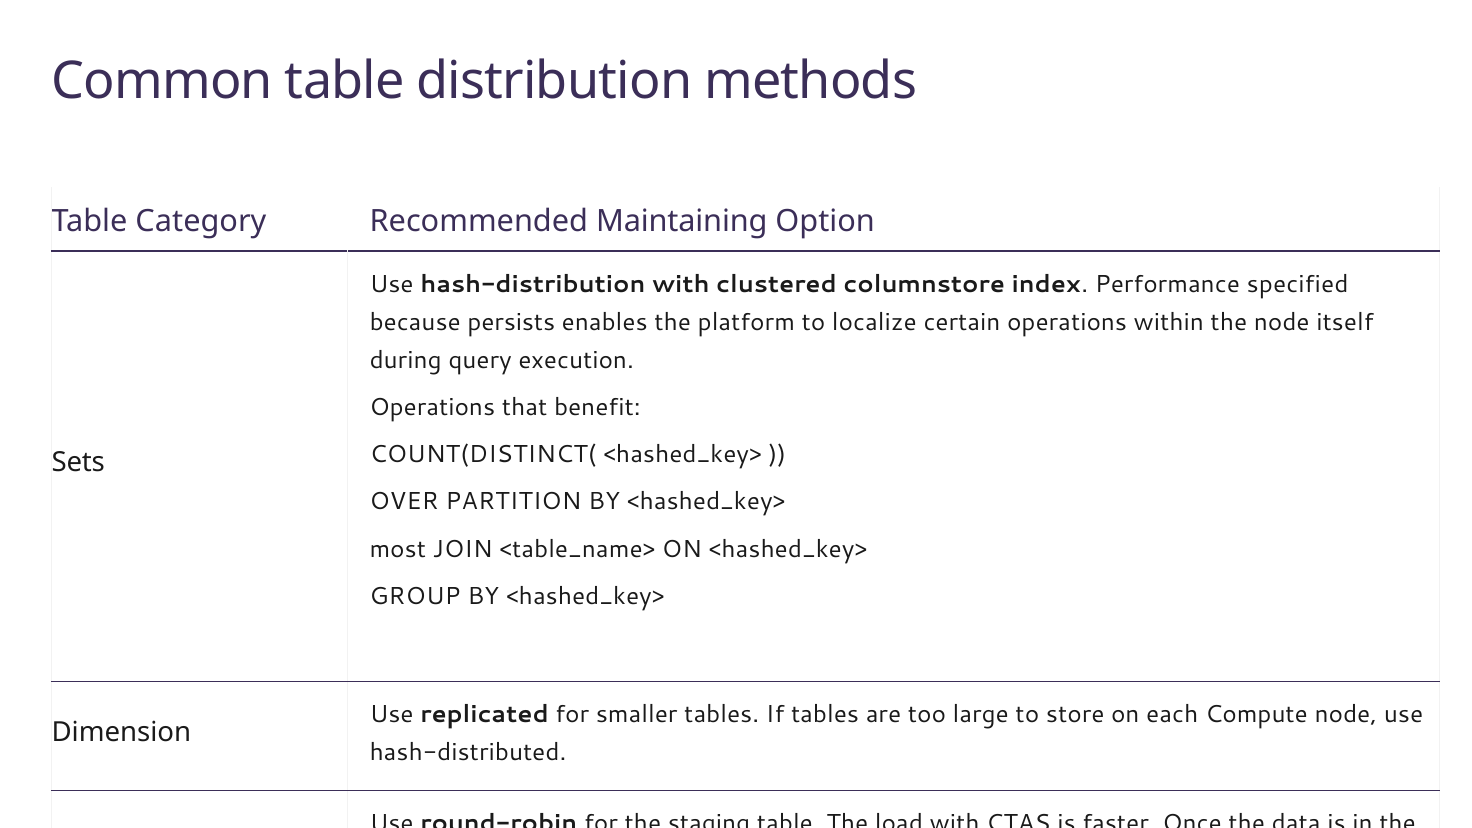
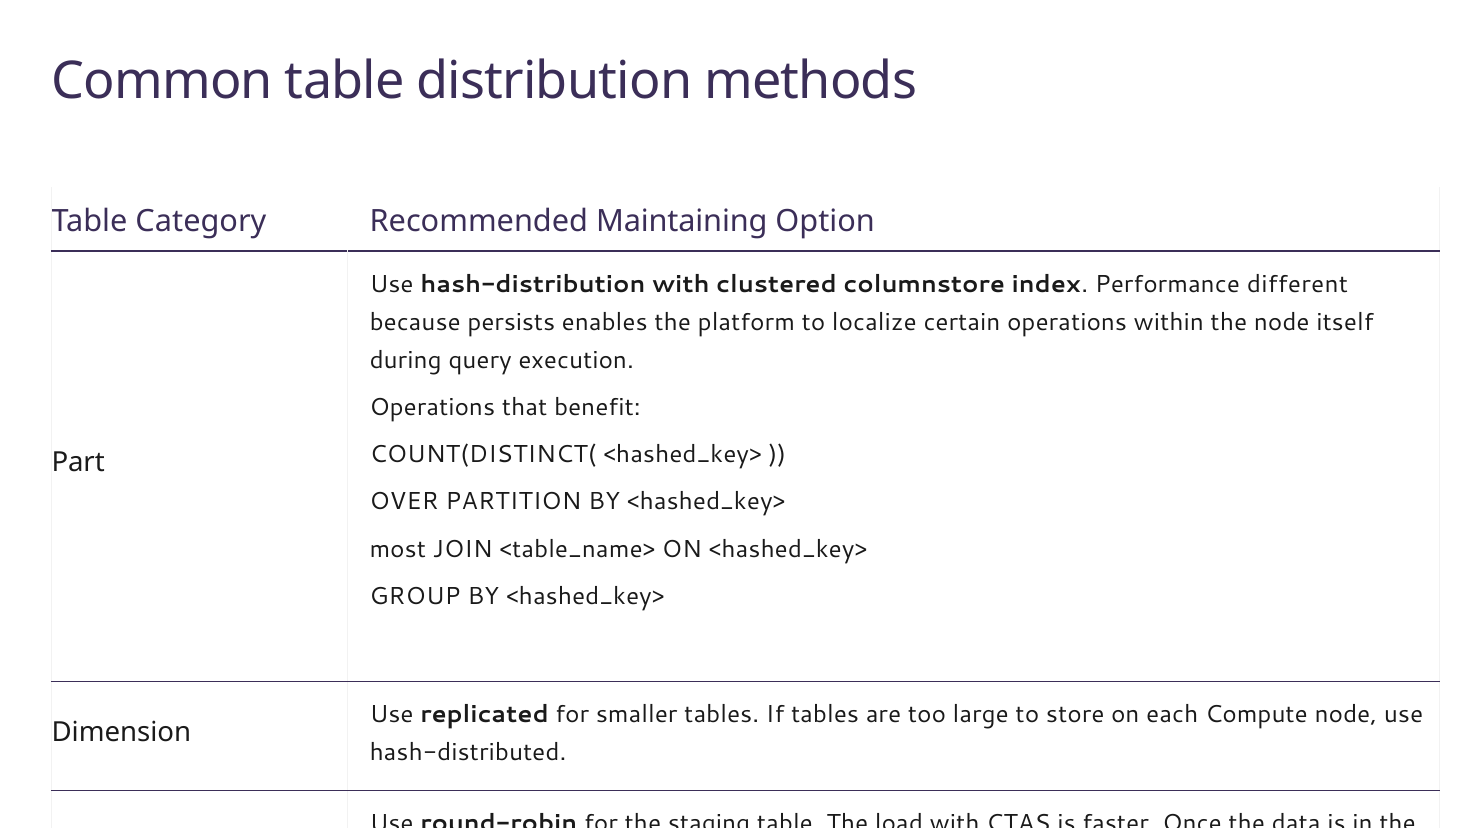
specified: specified -> different
Sets: Sets -> Part
